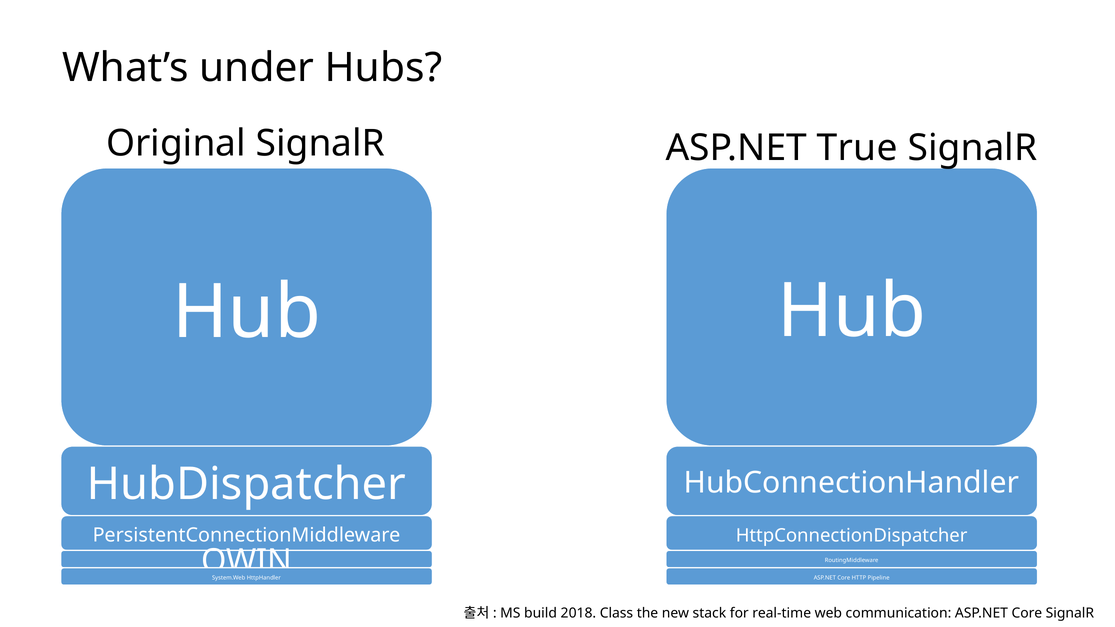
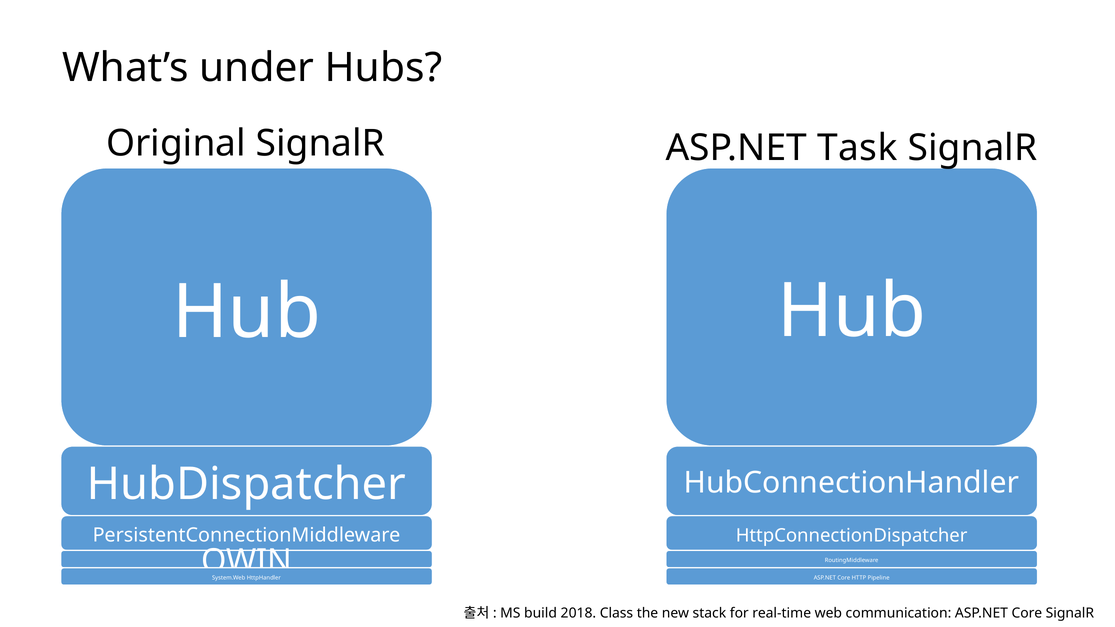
True: True -> Task
